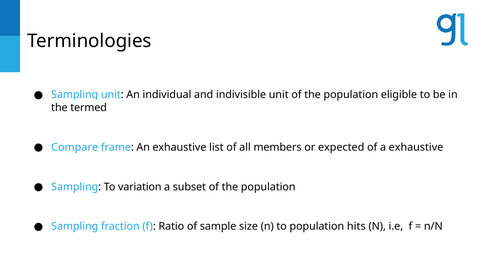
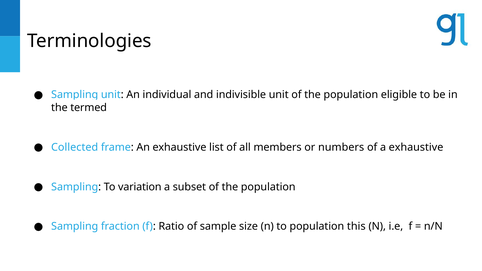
Compare: Compare -> Collected
expected: expected -> numbers
hits: hits -> this
